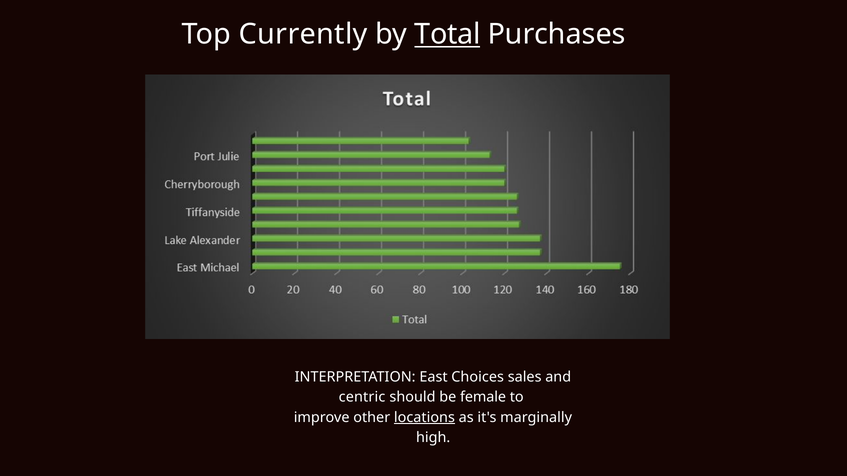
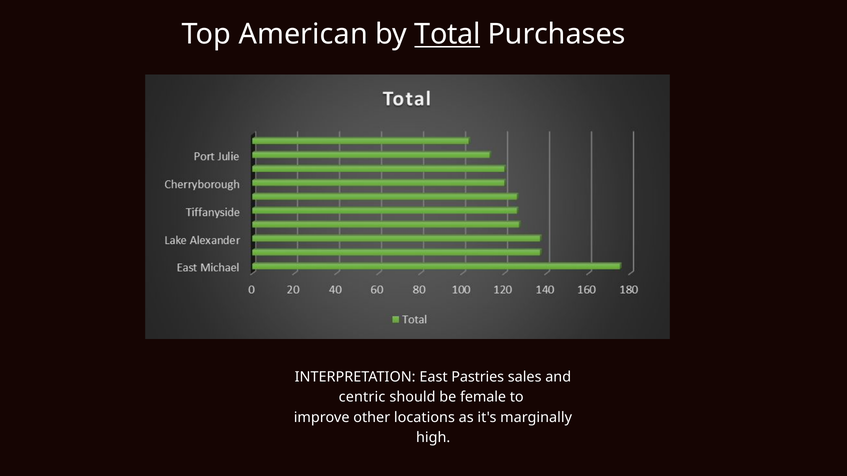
Currently: Currently -> American
Choices: Choices -> Pastries
locations underline: present -> none
